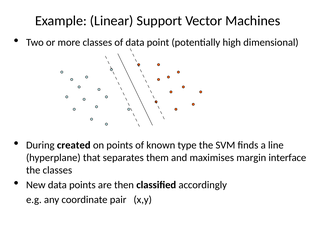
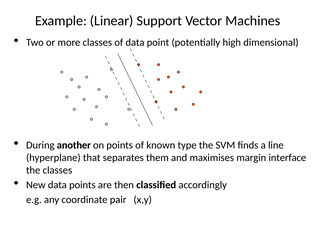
created: created -> another
